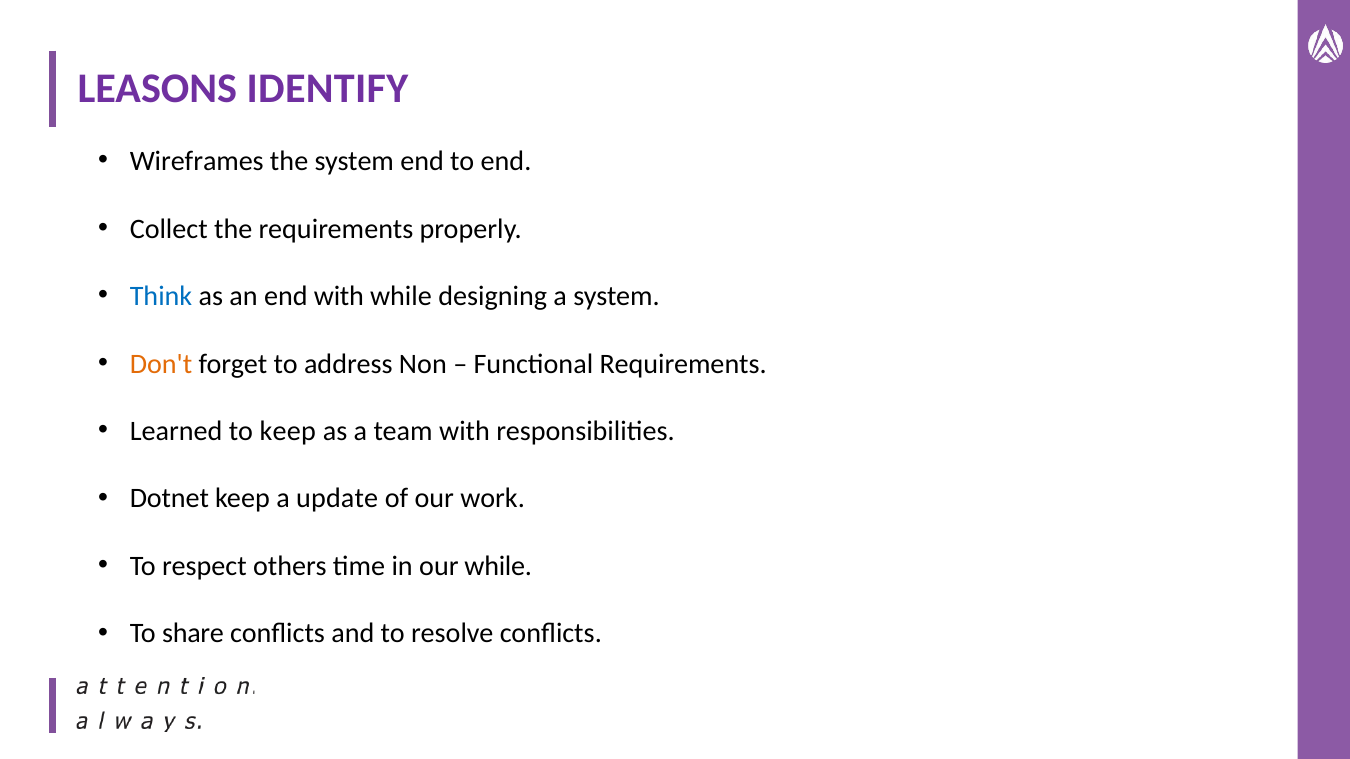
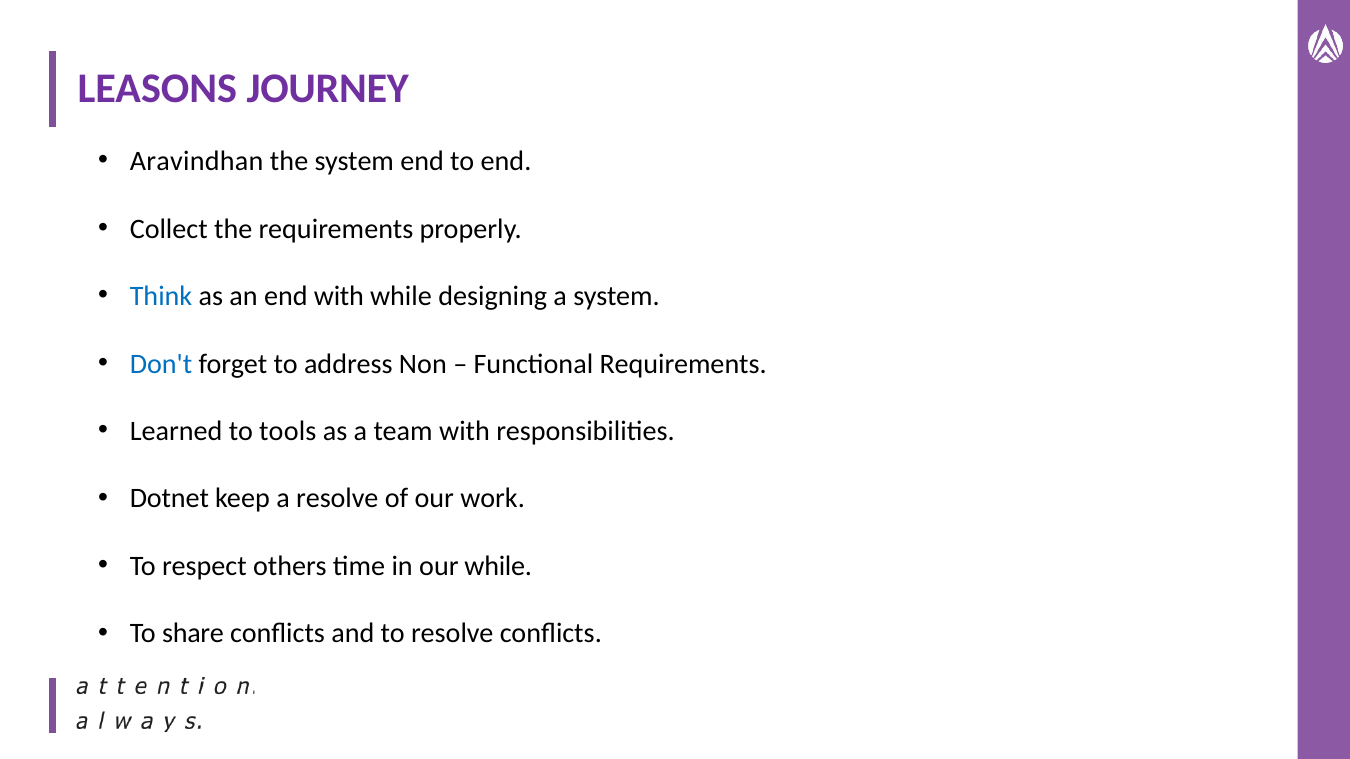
IDENTIFY: IDENTIFY -> JOURNEY
Wireframes: Wireframes -> Aravindhan
Don't colour: orange -> blue
to keep: keep -> tools
a update: update -> resolve
